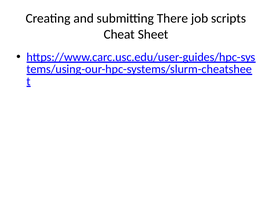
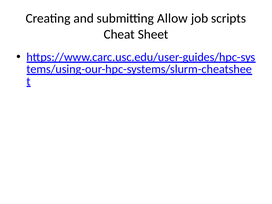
There: There -> Allow
